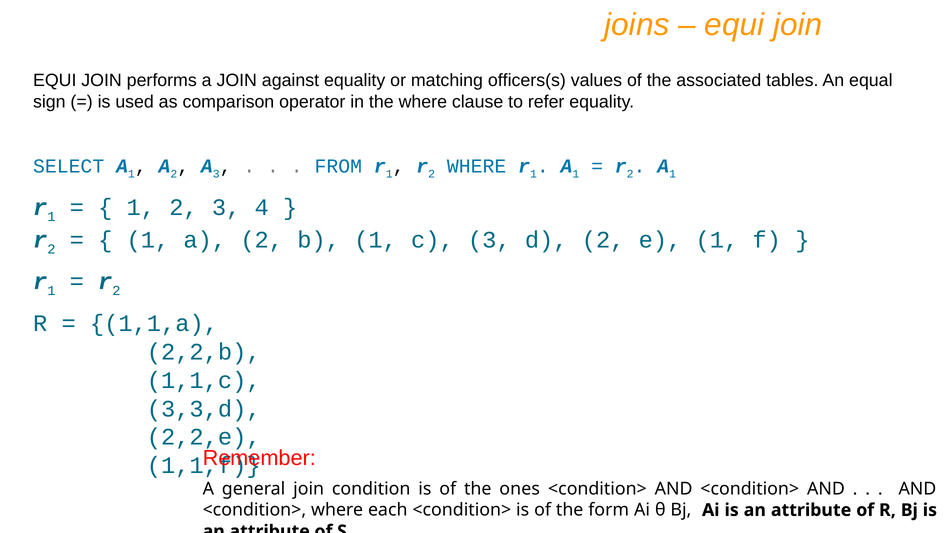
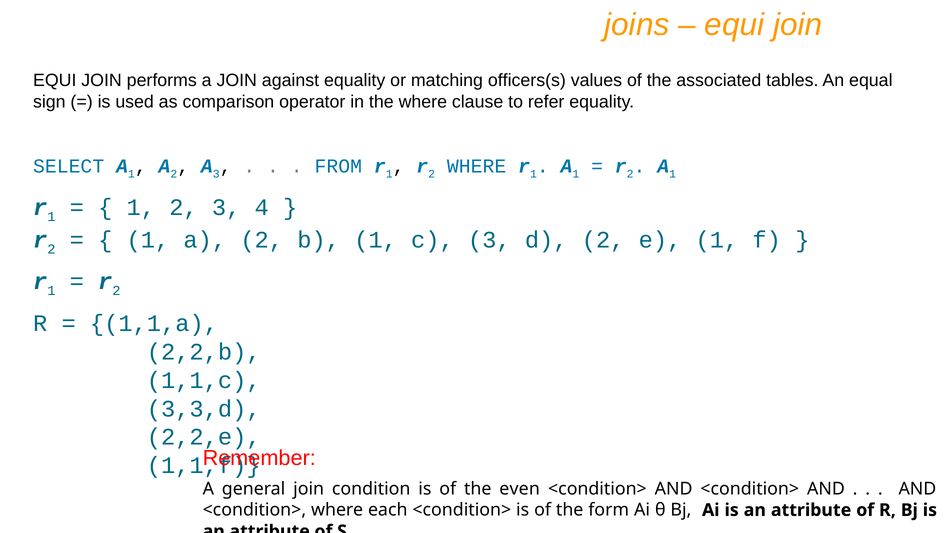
ones: ones -> even
